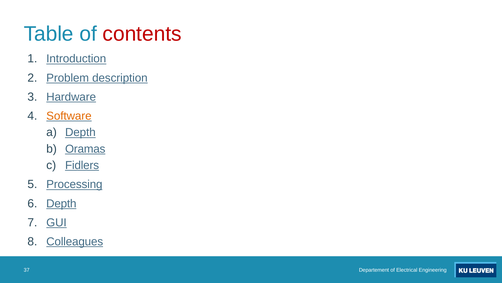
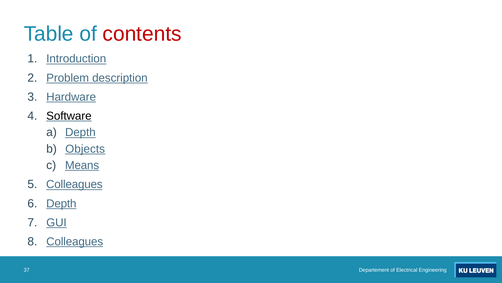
Software colour: orange -> black
Oramas: Oramas -> Objects
Fidlers: Fidlers -> Means
Processing at (74, 184): Processing -> Colleagues
